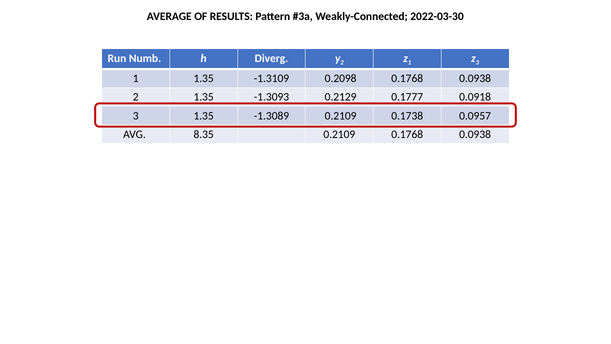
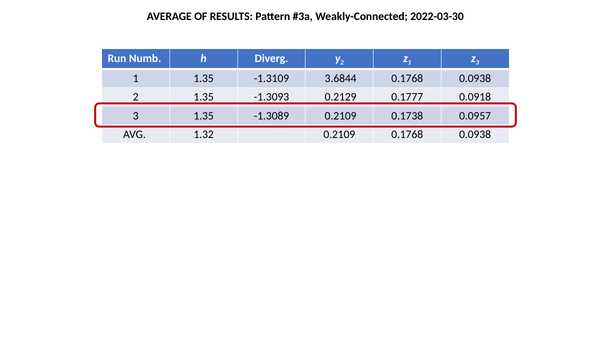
0.2098: 0.2098 -> 3.6844
8.35: 8.35 -> 1.32
